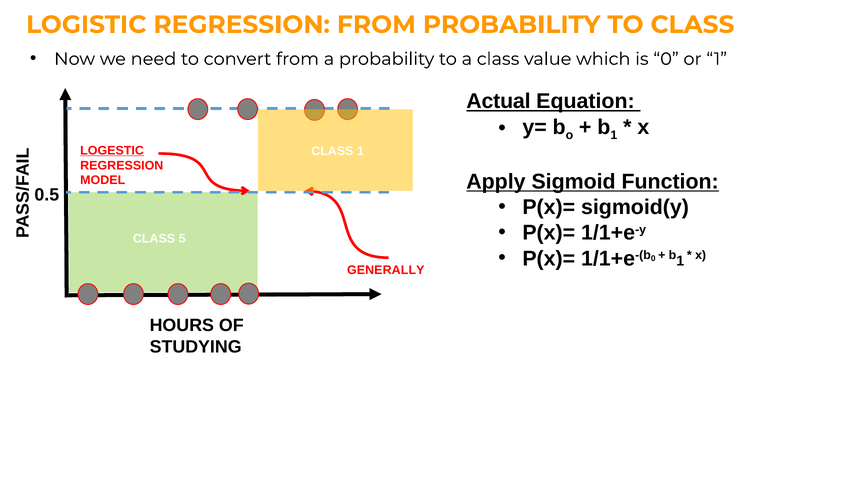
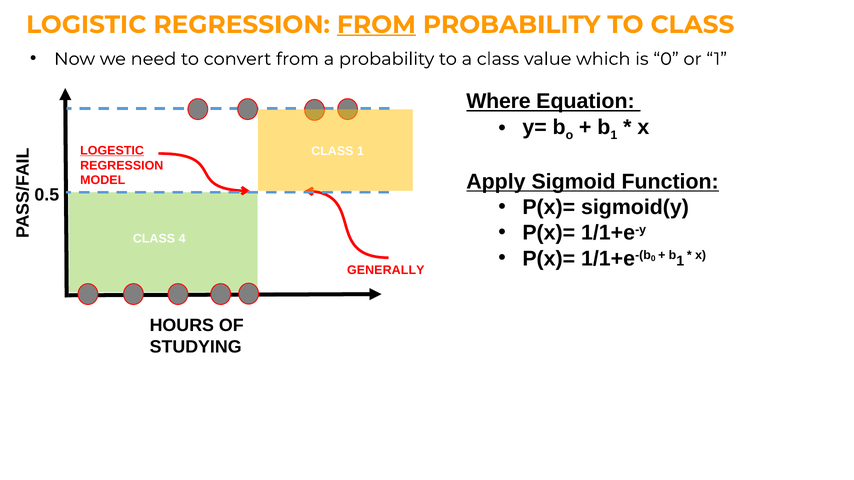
FROM at (376, 25) underline: none -> present
Actual: Actual -> Where
5: 5 -> 4
